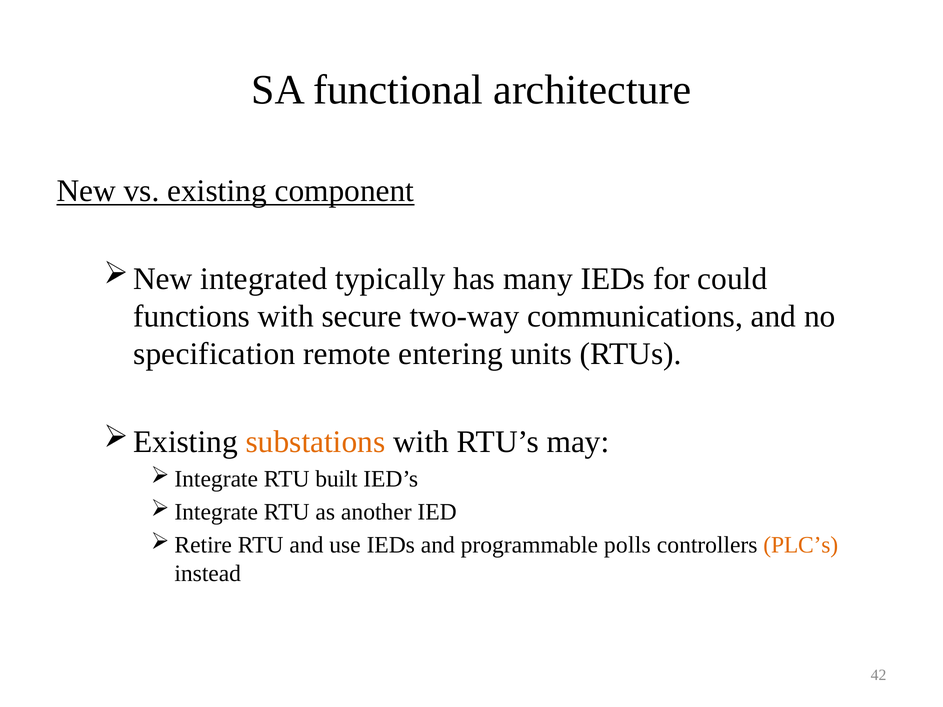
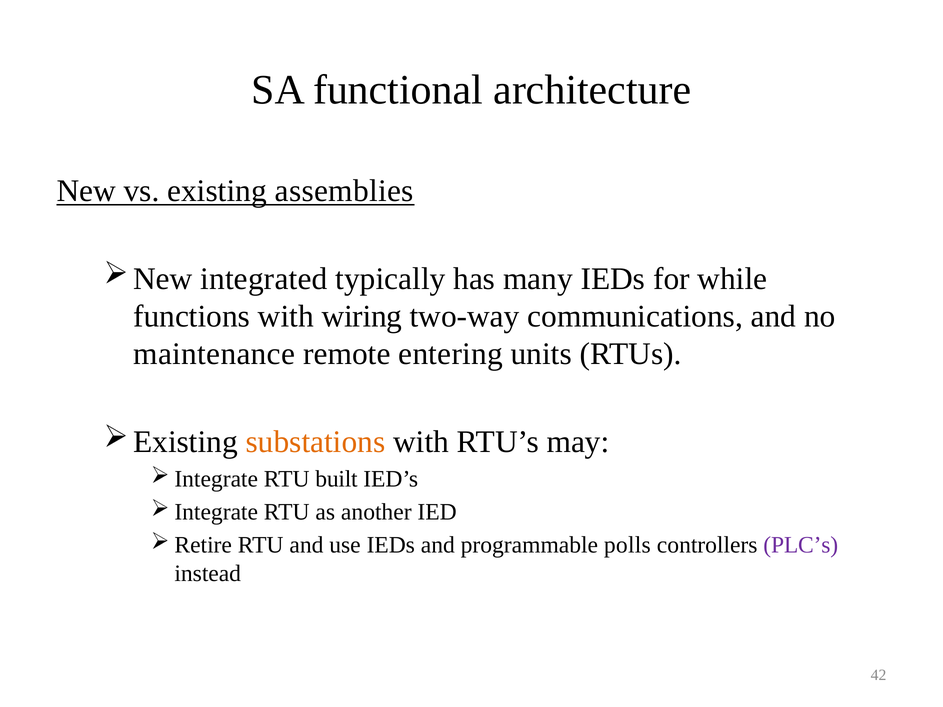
component: component -> assemblies
could: could -> while
secure: secure -> wiring
specification: specification -> maintenance
PLC’s colour: orange -> purple
